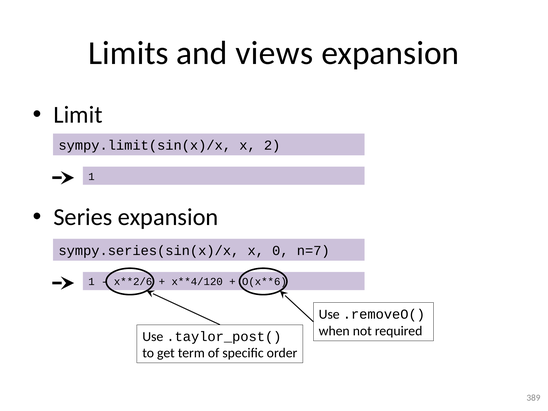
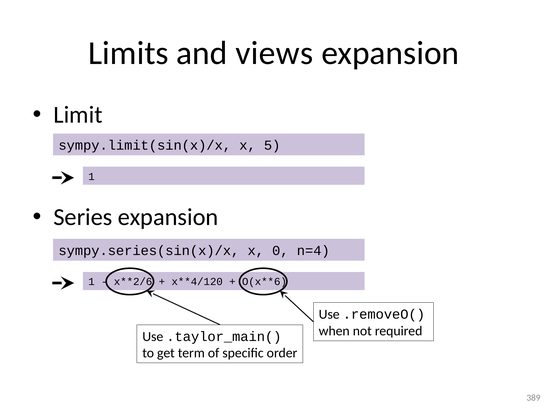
2: 2 -> 5
n=7: n=7 -> n=4
.taylor_post(: .taylor_post( -> .taylor_main(
